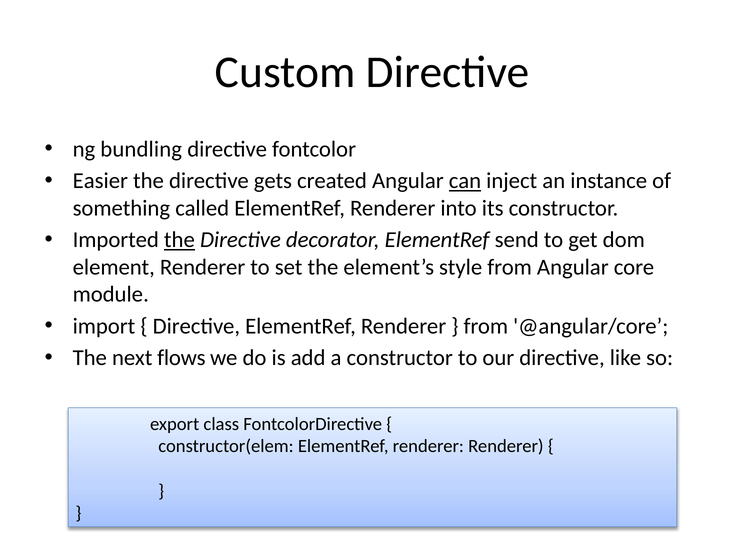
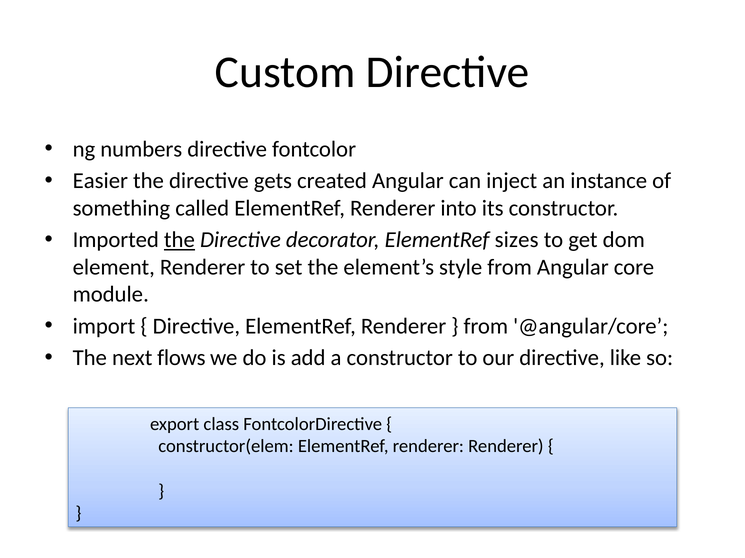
bundling: bundling -> numbers
can underline: present -> none
send: send -> sizes
